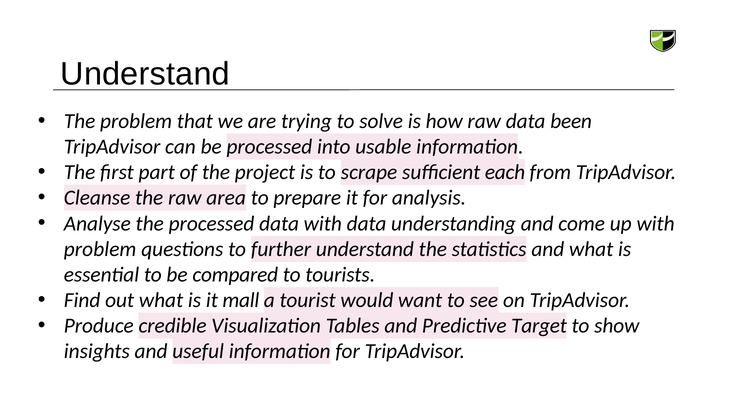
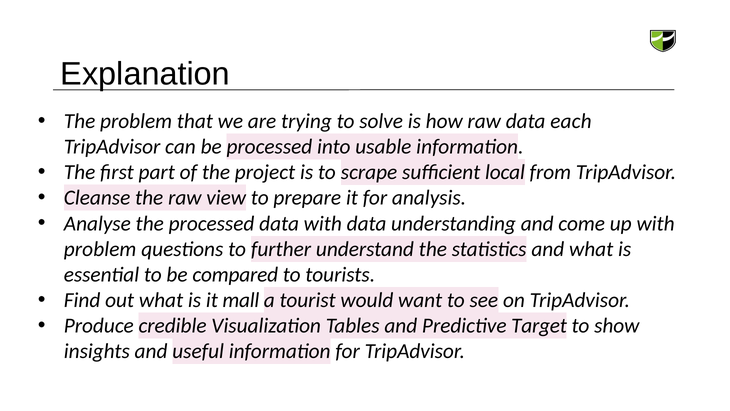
Understand at (145, 74): Understand -> Explanation
been: been -> each
each: each -> local
area: area -> view
